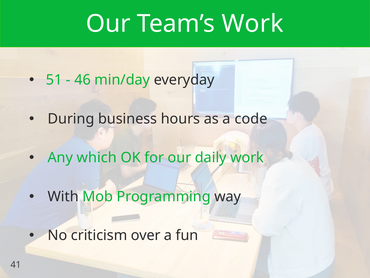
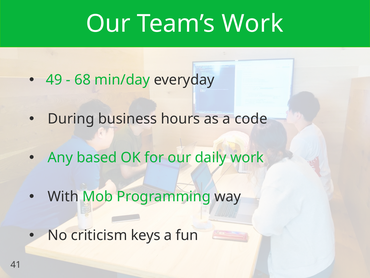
51: 51 -> 49
46: 46 -> 68
which: which -> based
over: over -> keys
